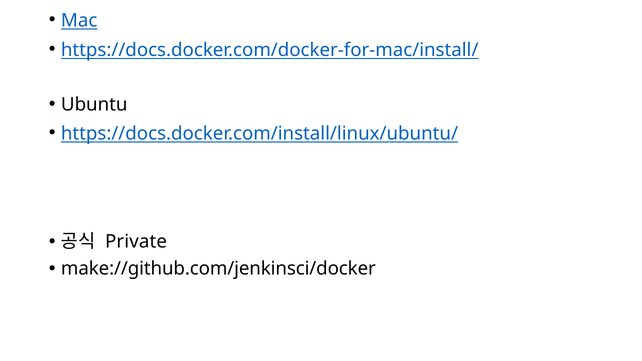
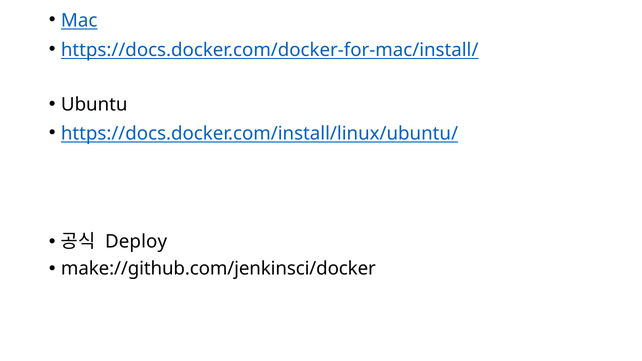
Private: Private -> Deploy
